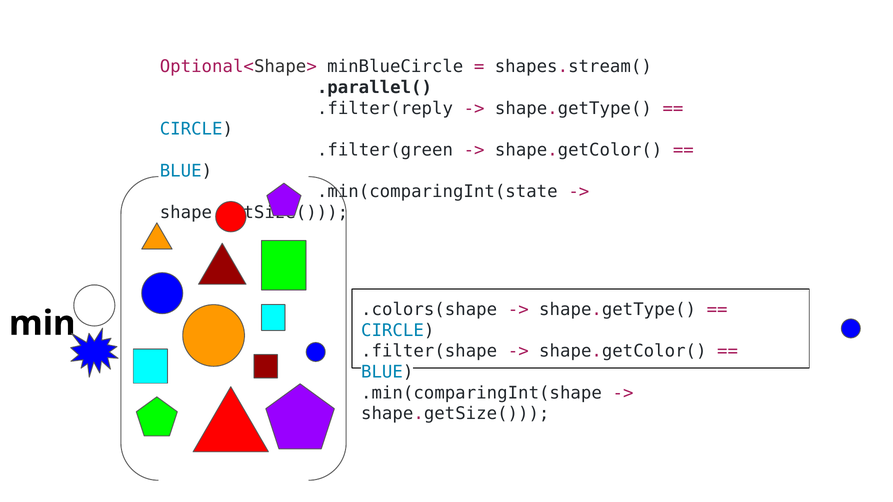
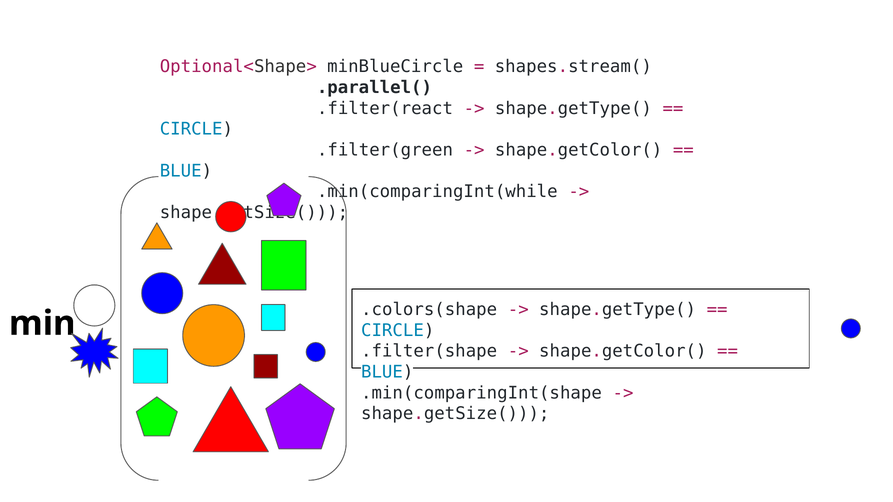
.filter(reply: .filter(reply -> .filter(react
.min(comparingInt(state: .min(comparingInt(state -> .min(comparingInt(while
